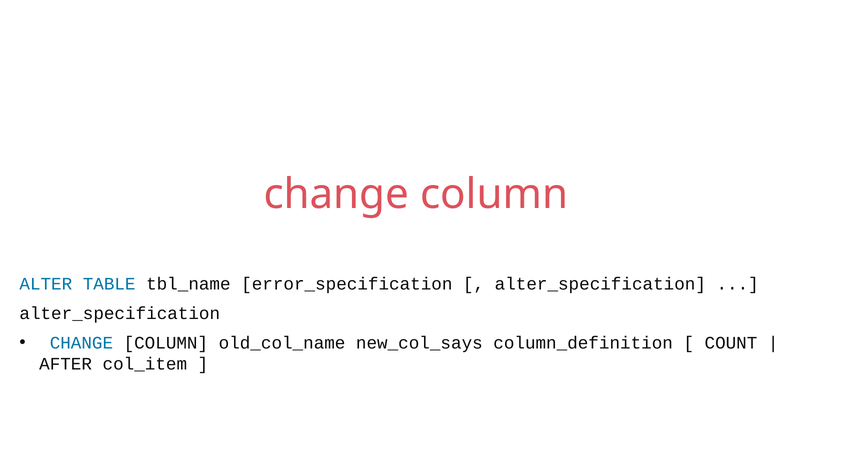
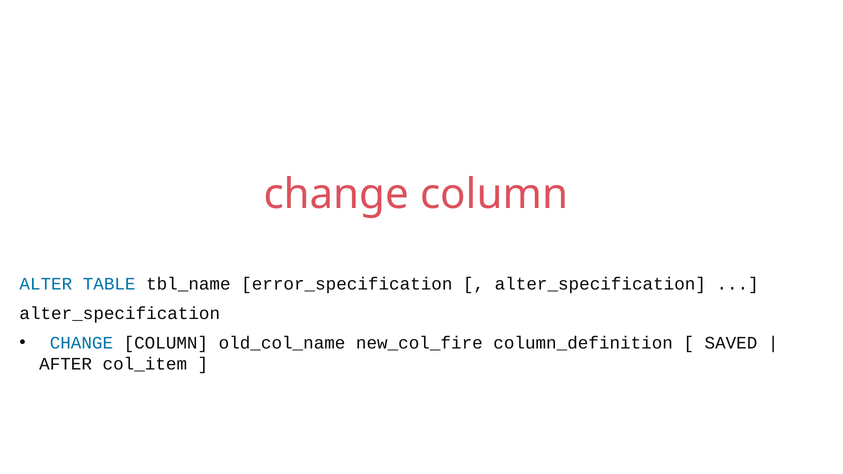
new_col_says: new_col_says -> new_col_fire
COUNT: COUNT -> SAVED
